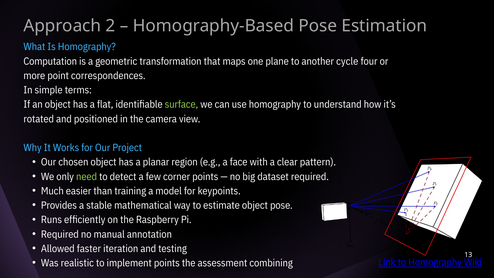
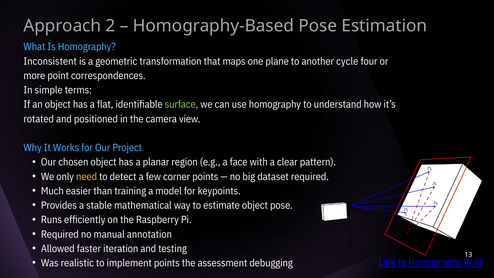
Computation: Computation -> Inconsistent
need colour: light green -> yellow
combining: combining -> debugging
